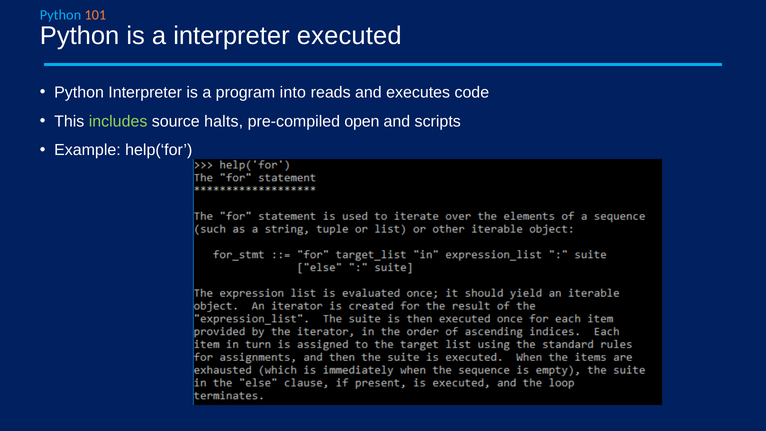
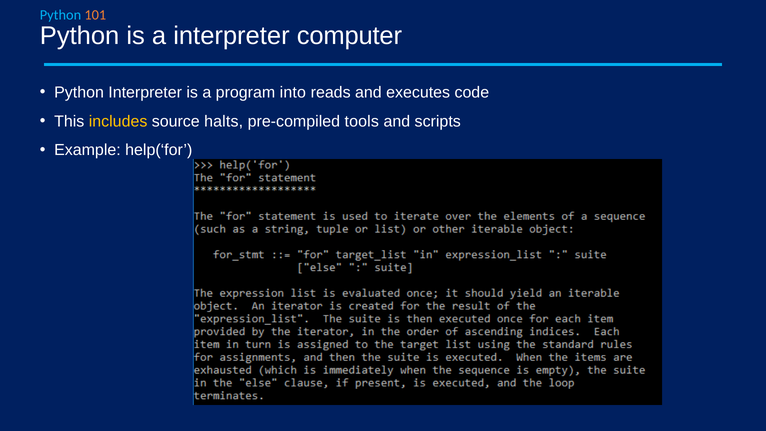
executed: executed -> computer
includes colour: light green -> yellow
open: open -> tools
